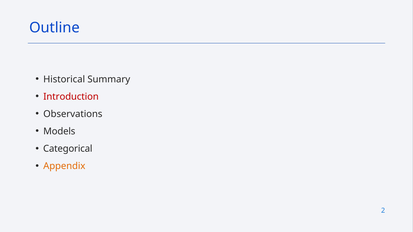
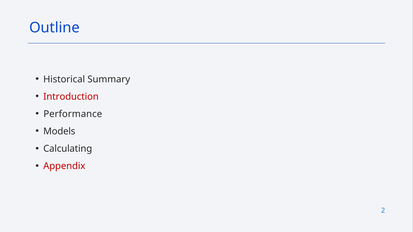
Observations: Observations -> Performance
Categorical: Categorical -> Calculating
Appendix colour: orange -> red
